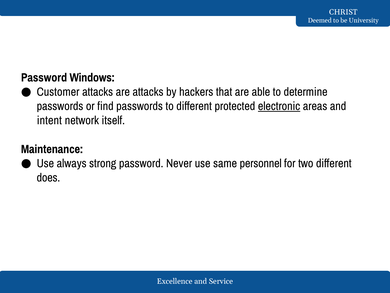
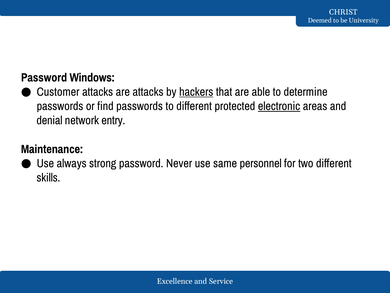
hackers underline: none -> present
intent: intent -> denial
itself: itself -> entry
does: does -> skills
